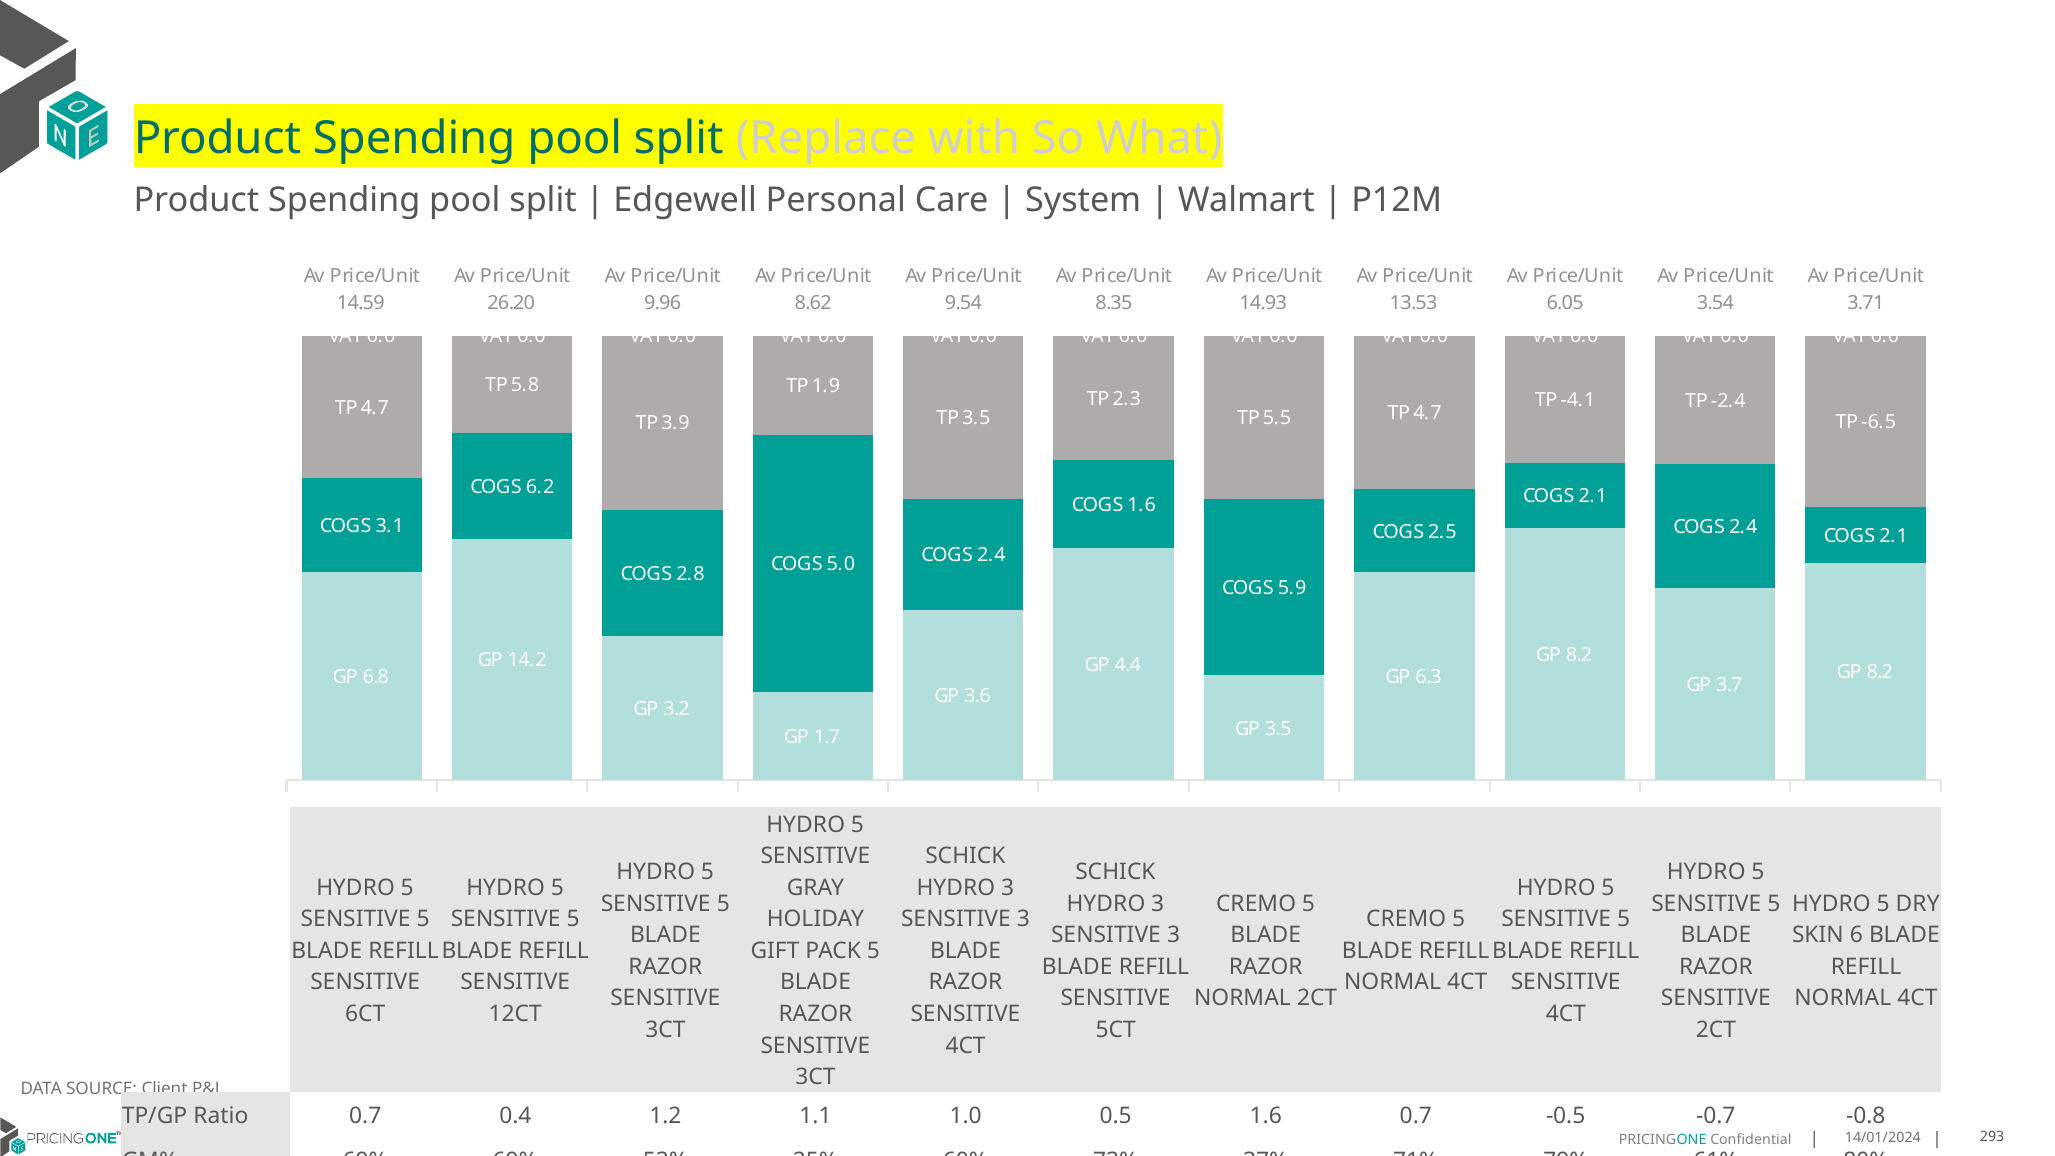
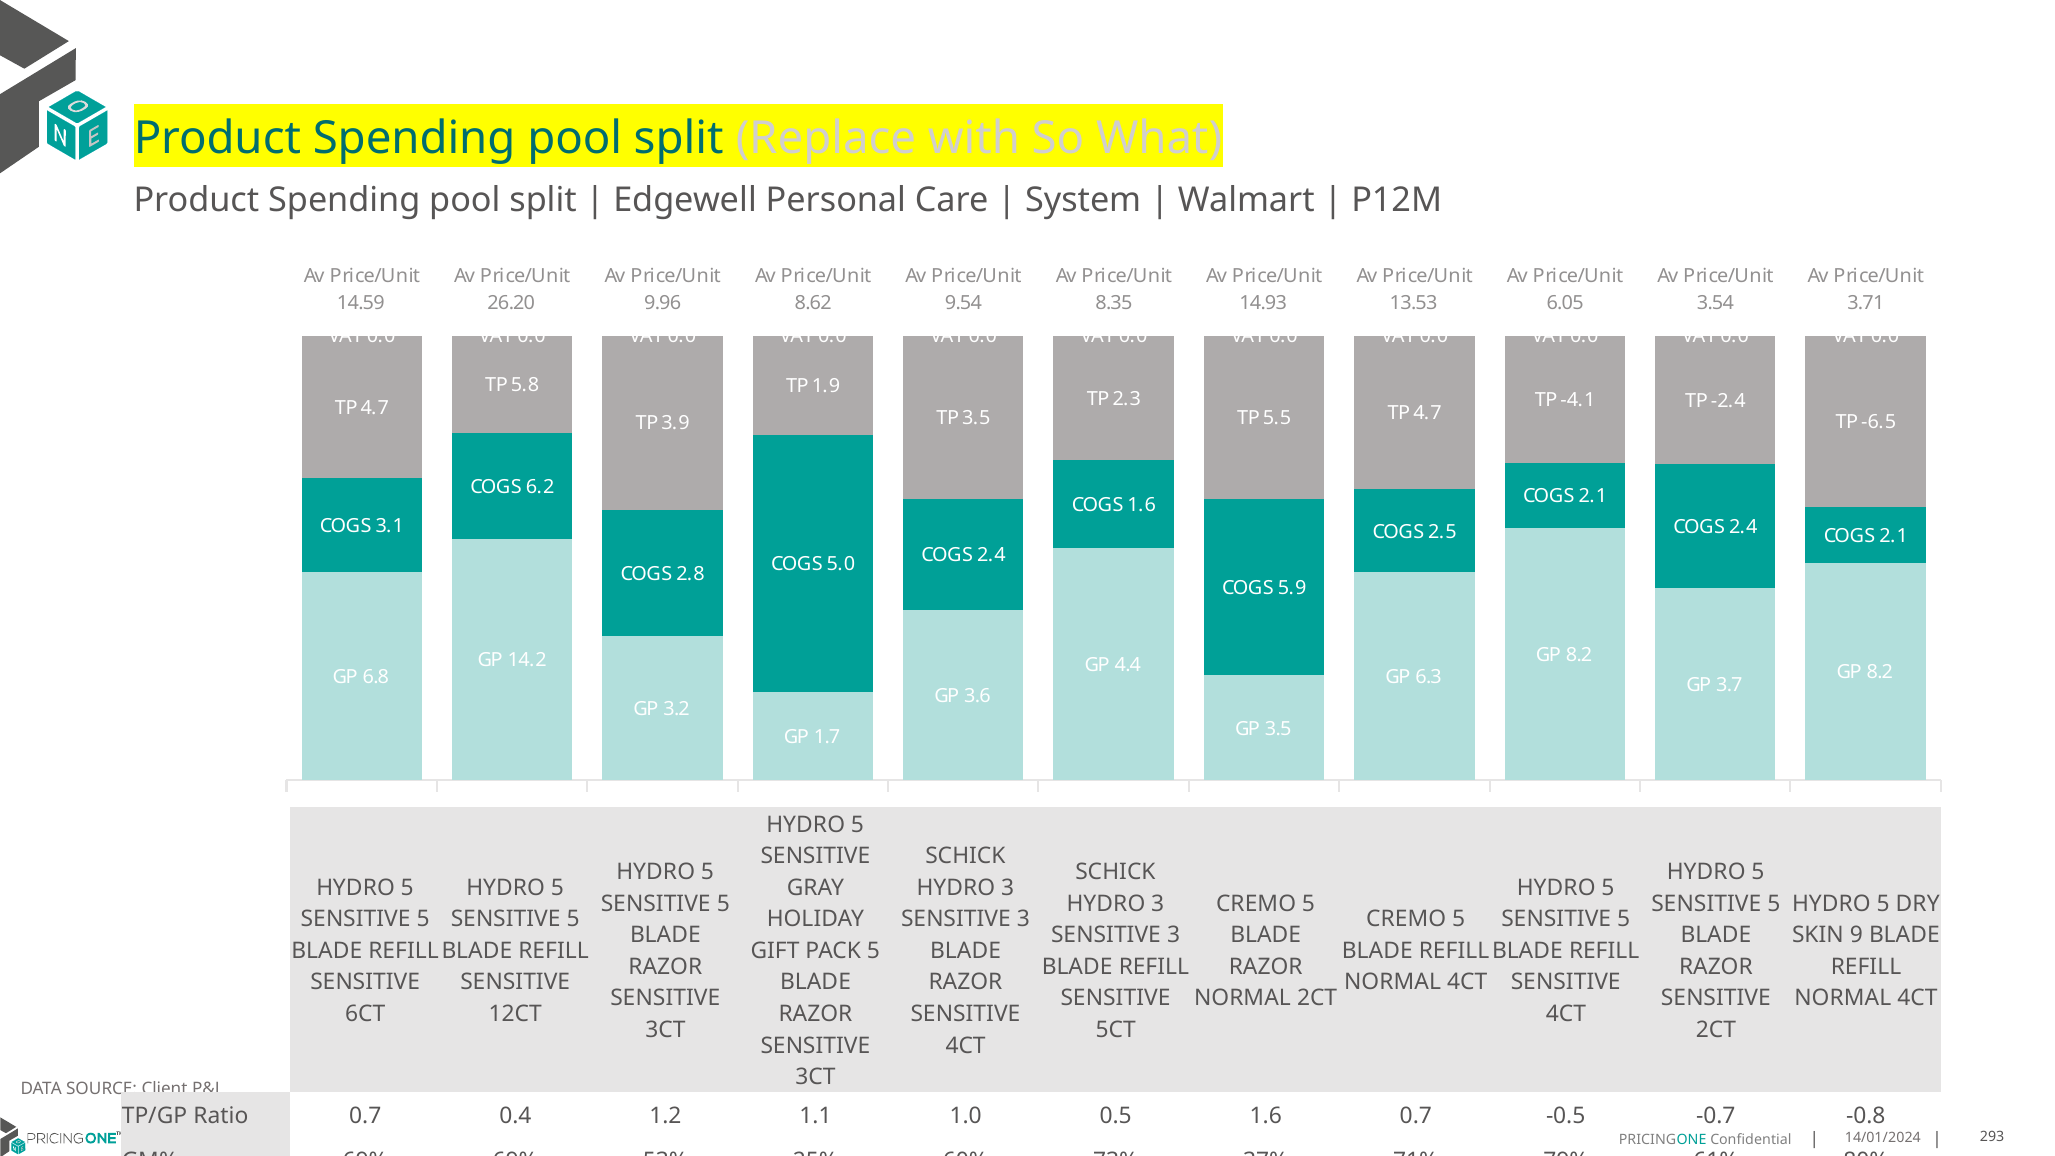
6: 6 -> 9
